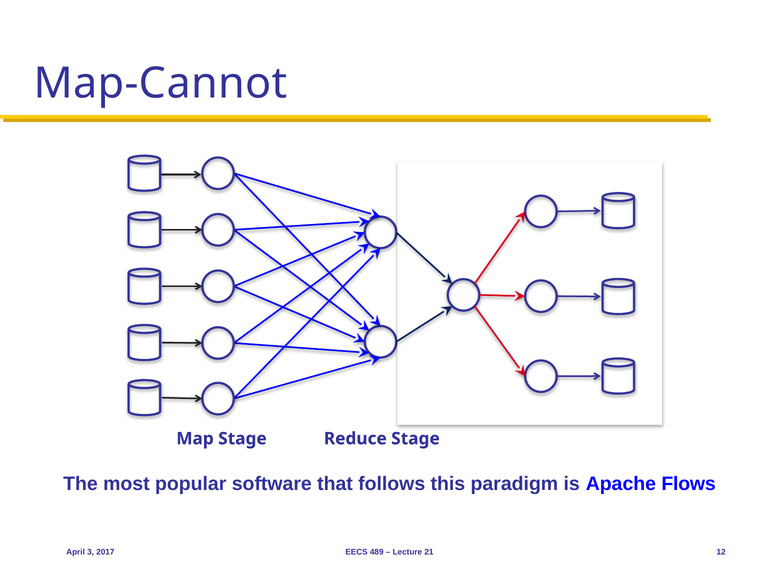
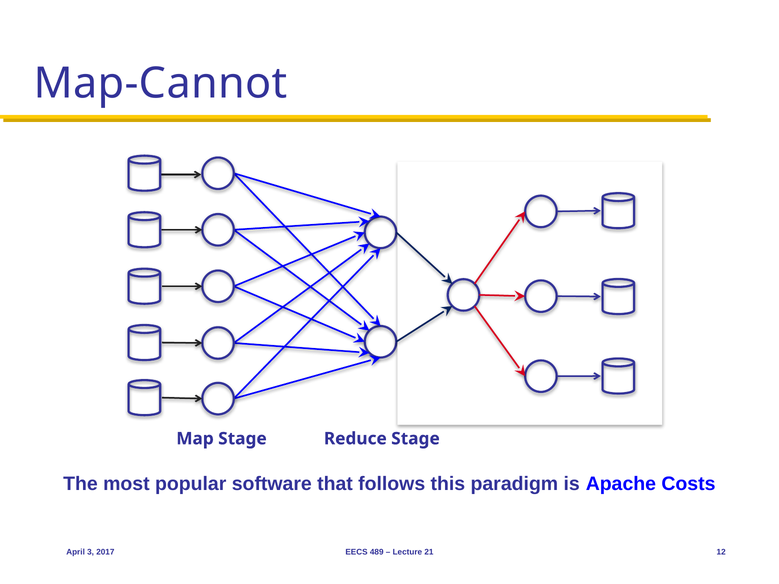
Flows: Flows -> Costs
